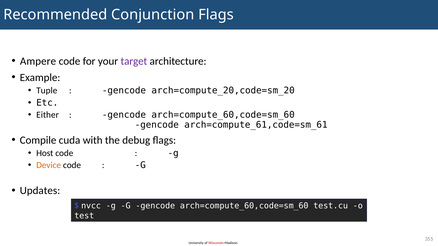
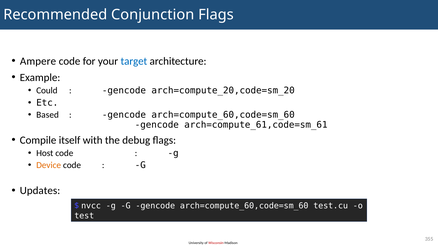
target colour: purple -> blue
Tuple: Tuple -> Could
Either: Either -> Based
cuda: cuda -> itself
